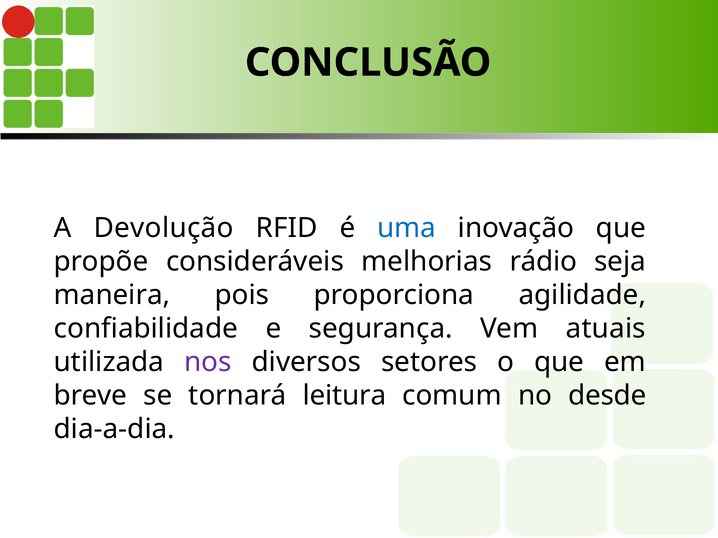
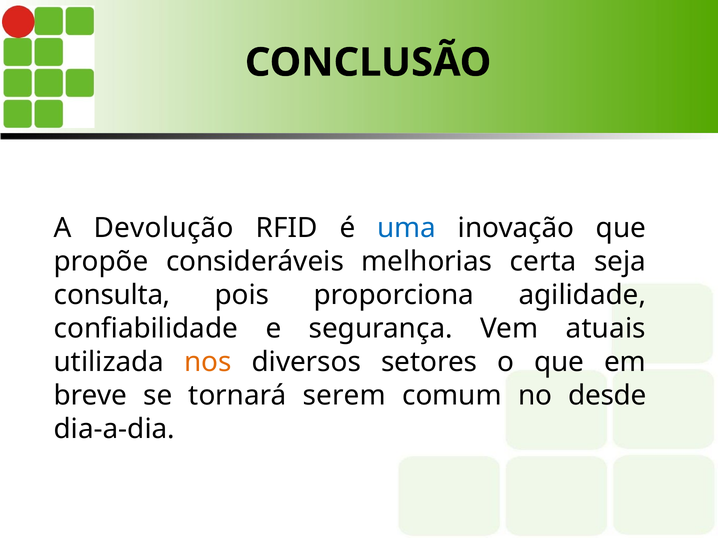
rádio: rádio -> certa
maneira: maneira -> consulta
nos colour: purple -> orange
leitura: leitura -> serem
